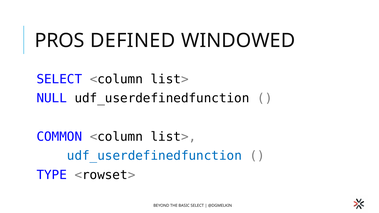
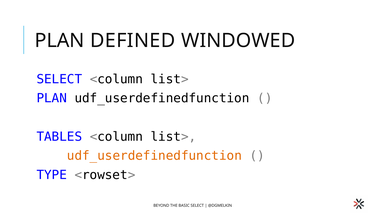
PROS at (60, 41): PROS -> PLAN
NULL at (52, 98): NULL -> PLAN
COMMON: COMMON -> TABLES
udf_userdefinedfunction at (154, 156) colour: blue -> orange
